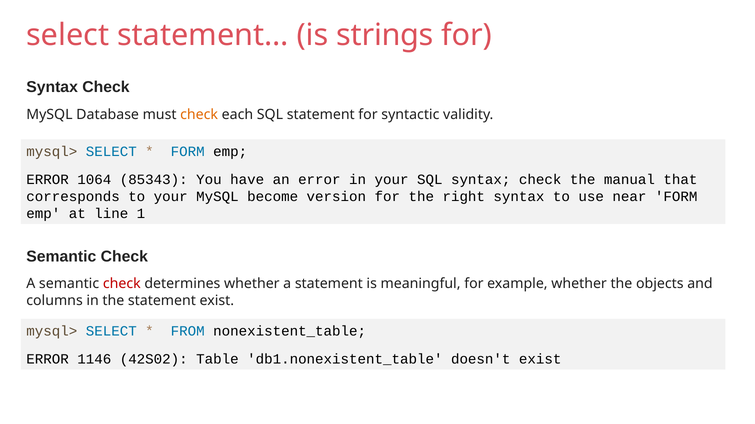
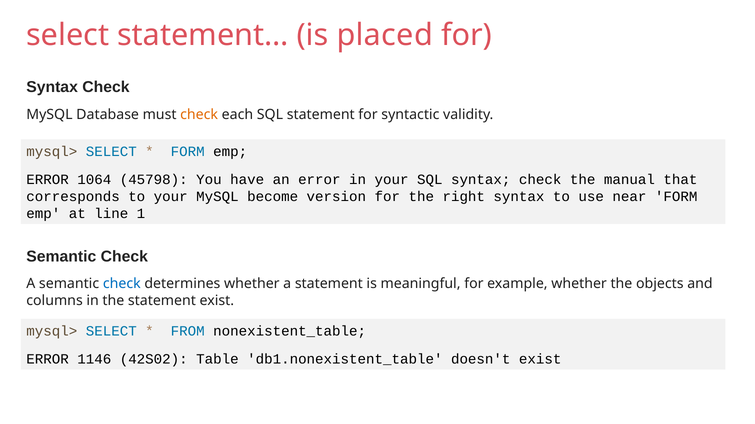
strings: strings -> placed
85343: 85343 -> 45798
check at (122, 284) colour: red -> blue
